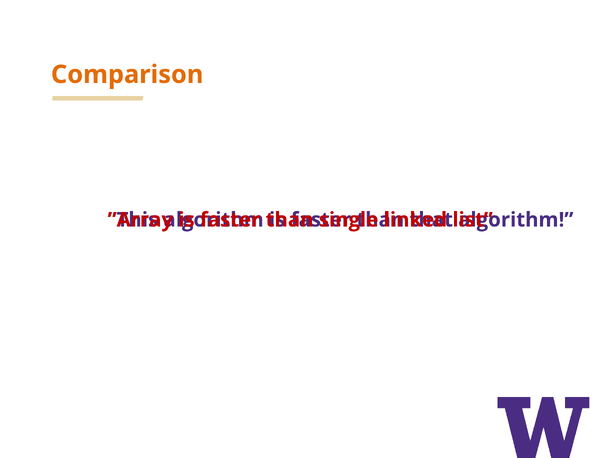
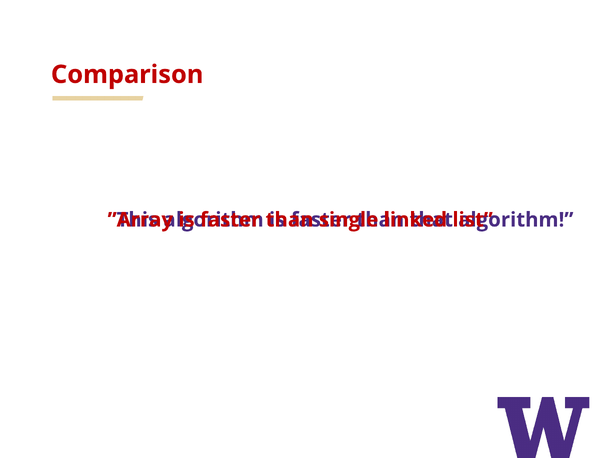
Comparison colour: orange -> red
